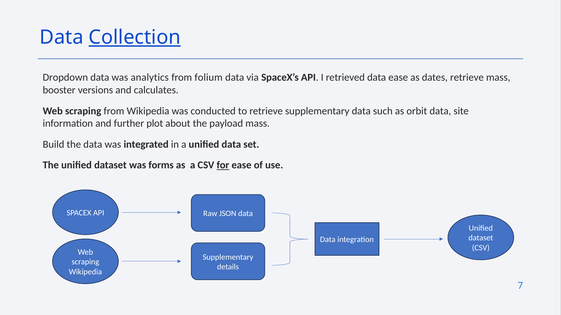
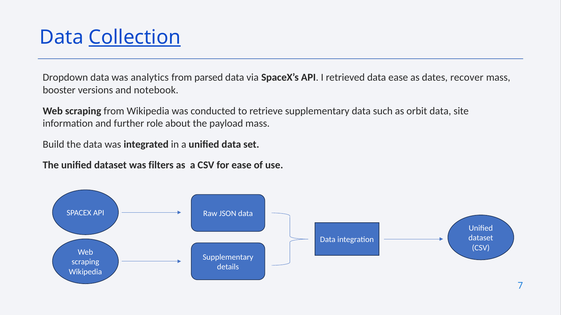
folium: folium -> parsed
dates retrieve: retrieve -> recover
calculates: calculates -> notebook
plot: plot -> role
forms: forms -> filters
for underline: present -> none
